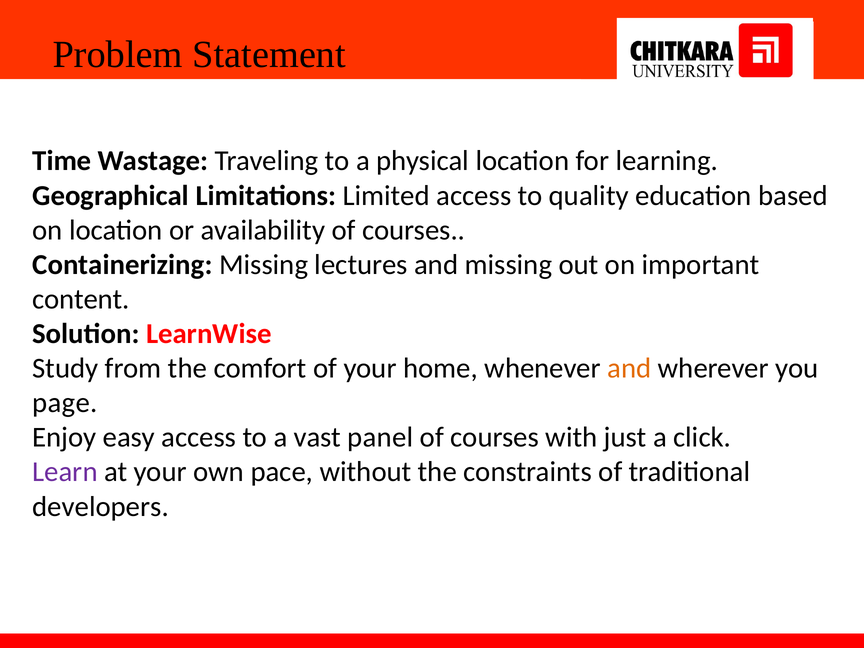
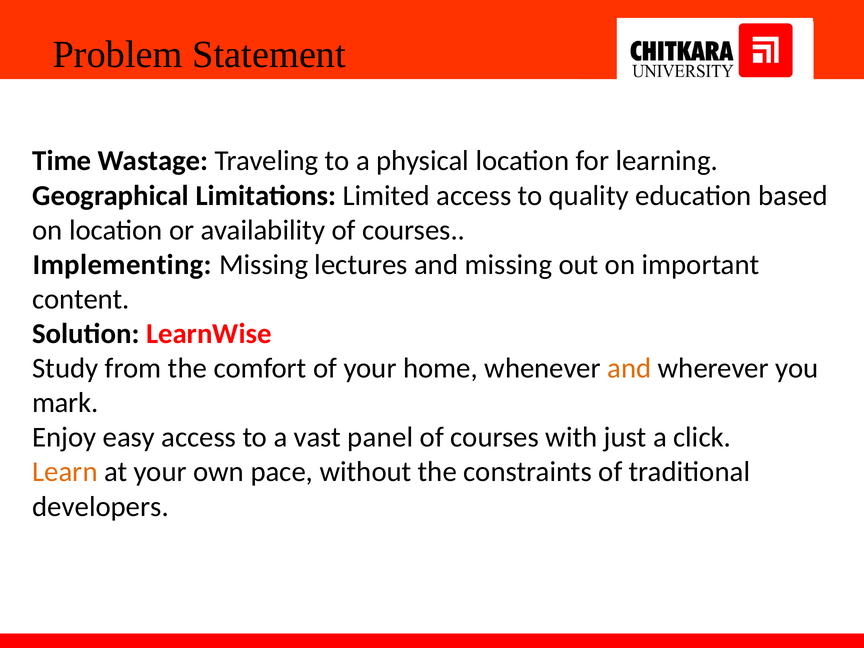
Containerizing: Containerizing -> Implementing
page: page -> mark
Learn colour: purple -> orange
